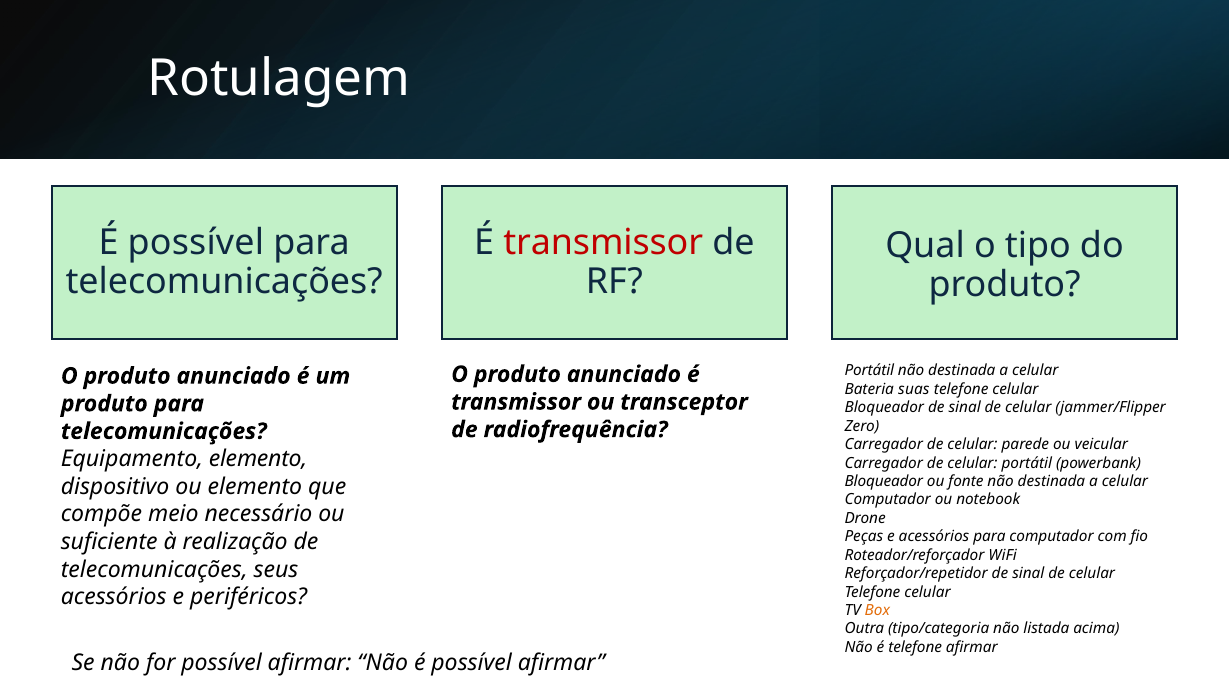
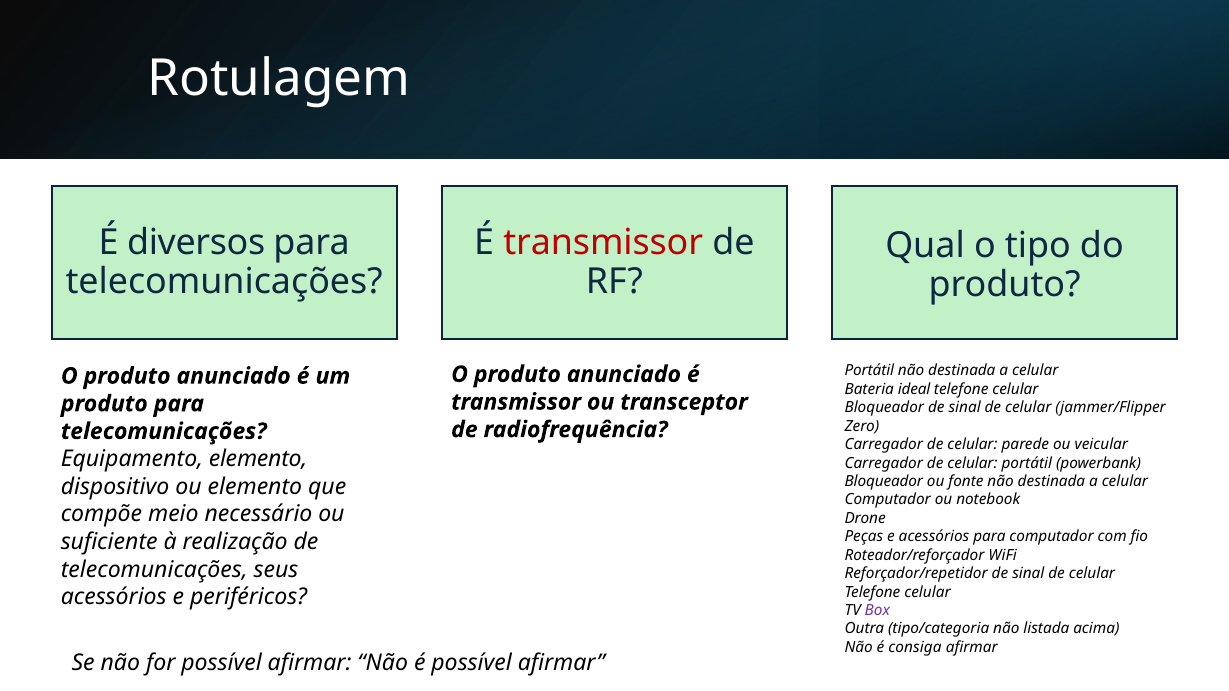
possível at (196, 243): possível -> diversos
suas: suas -> ideal
Box colour: orange -> purple
é telefone: telefone -> consiga
